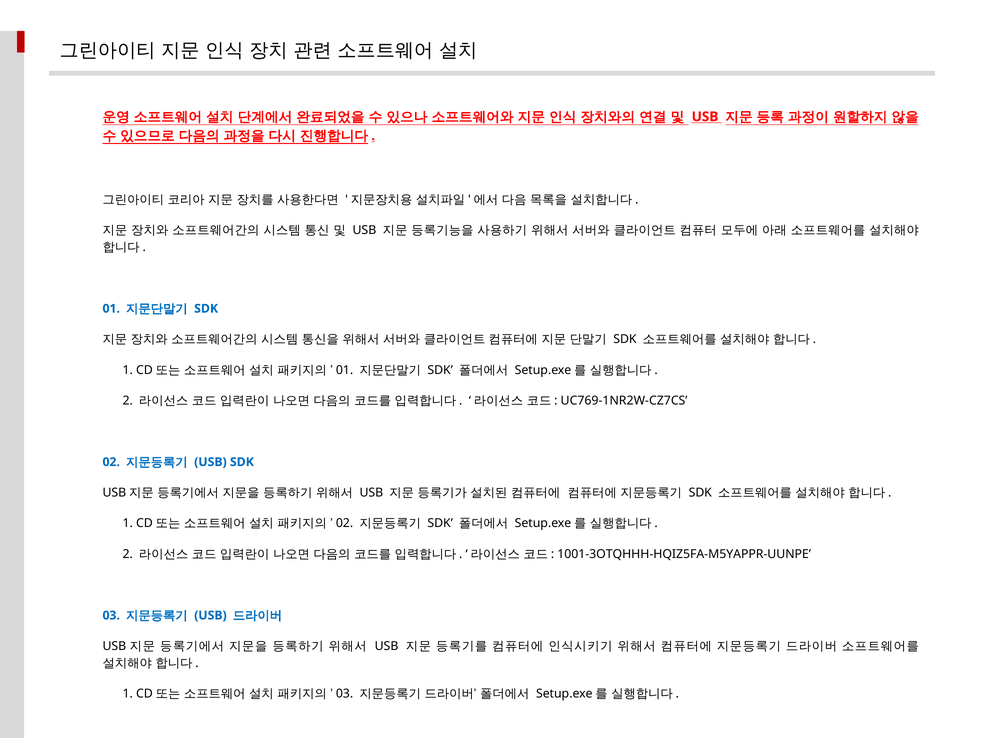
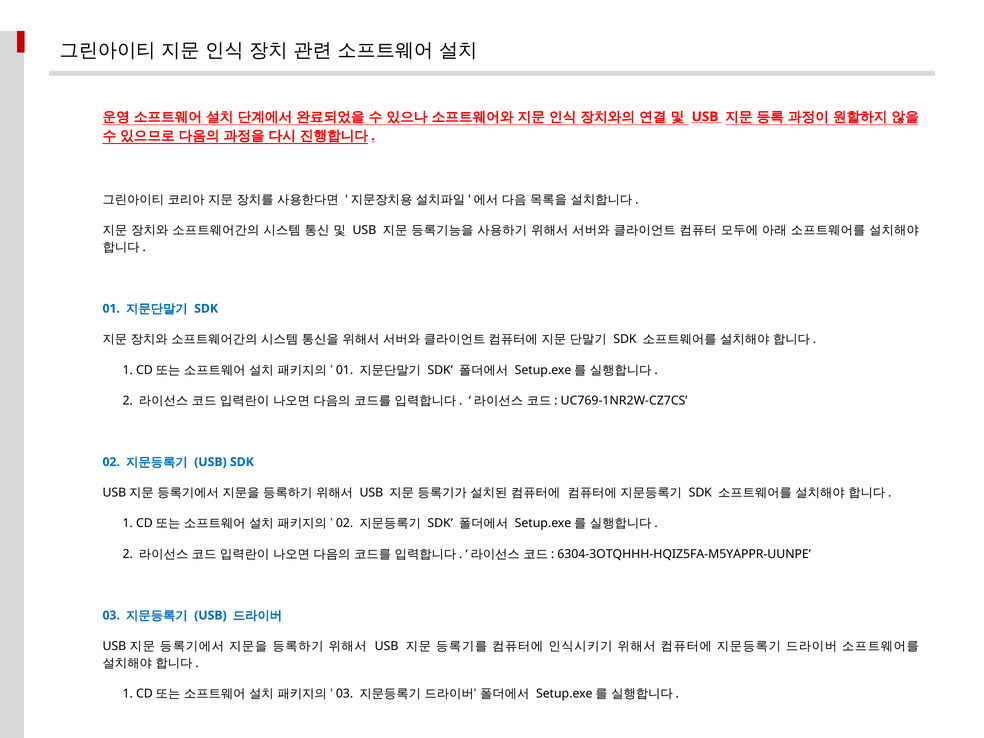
1001-3OTQHHH-HQIZ5FA-M5YAPPR-UUNPE: 1001-3OTQHHH-HQIZ5FA-M5YAPPR-UUNPE -> 6304-3OTQHHH-HQIZ5FA-M5YAPPR-UUNPE
